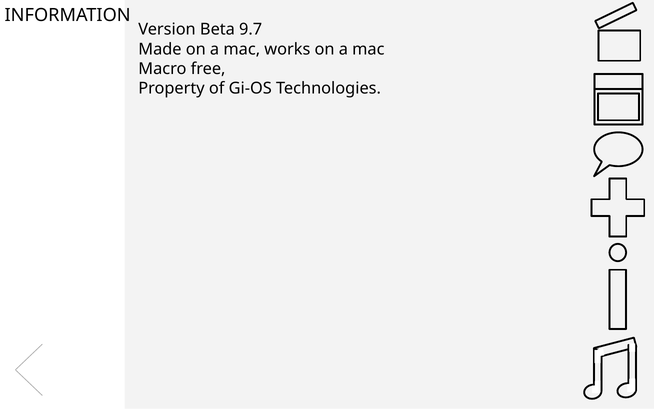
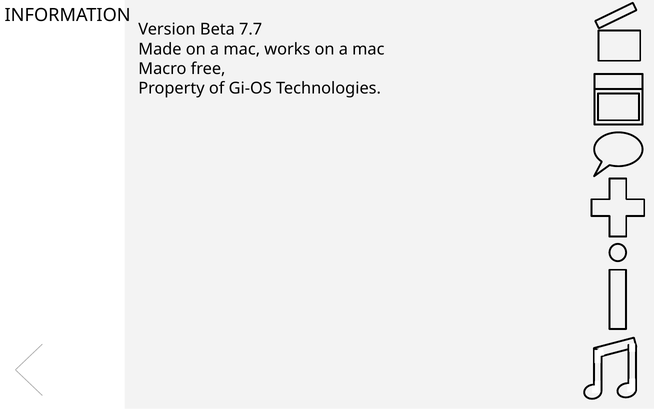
9.7: 9.7 -> 7.7
